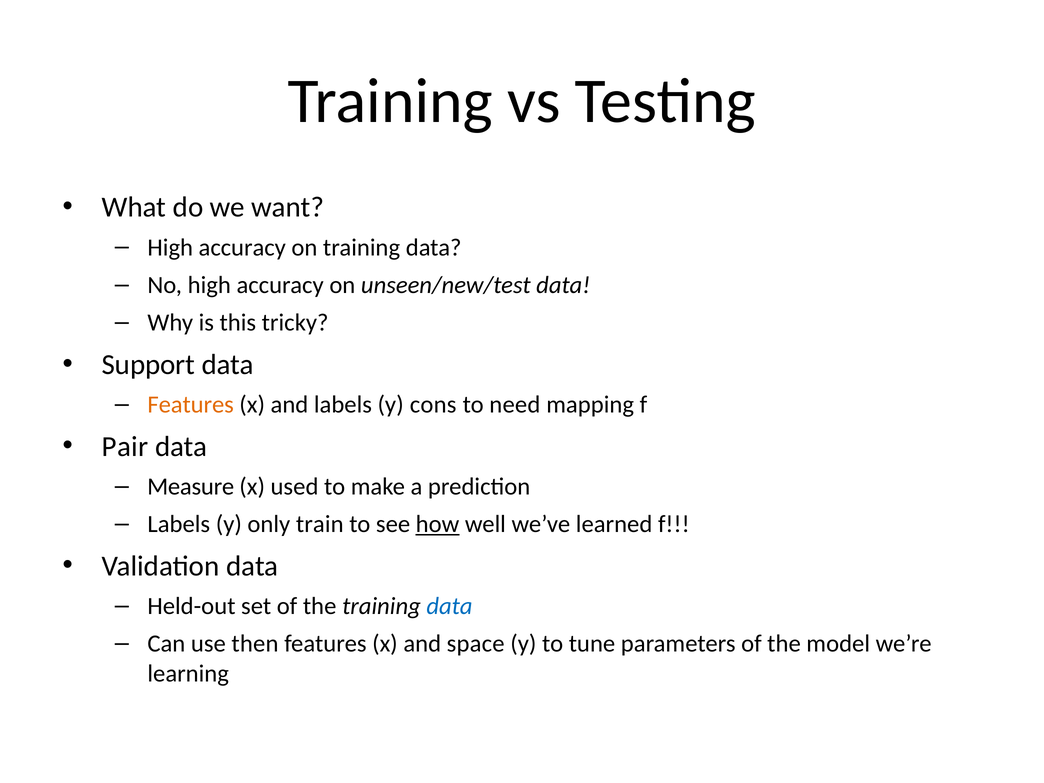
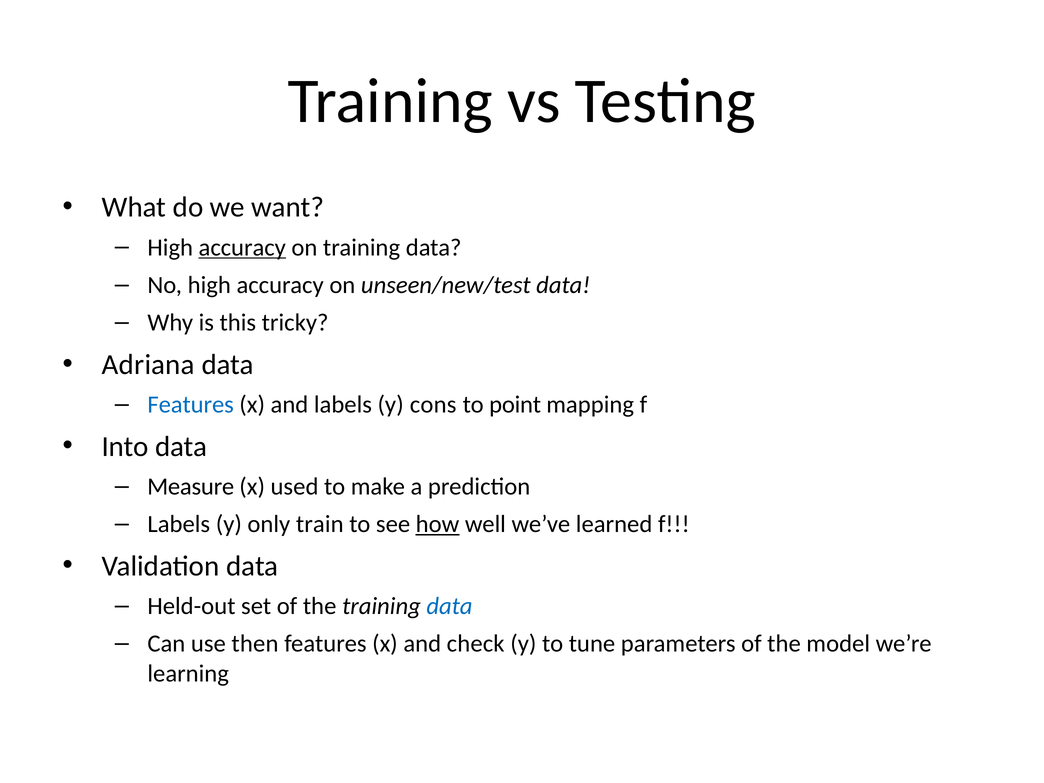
accuracy at (242, 247) underline: none -> present
Support: Support -> Adriana
Features at (191, 405) colour: orange -> blue
need: need -> point
Pair: Pair -> Into
space: space -> check
